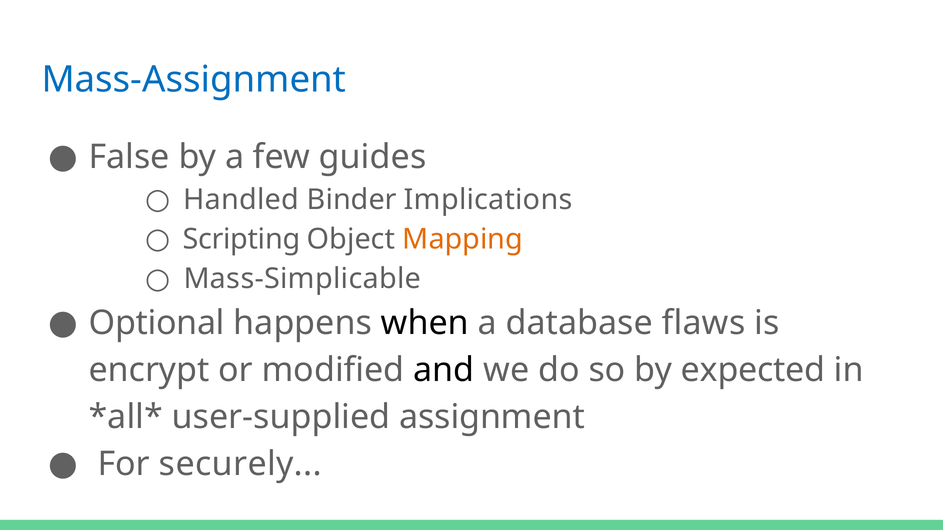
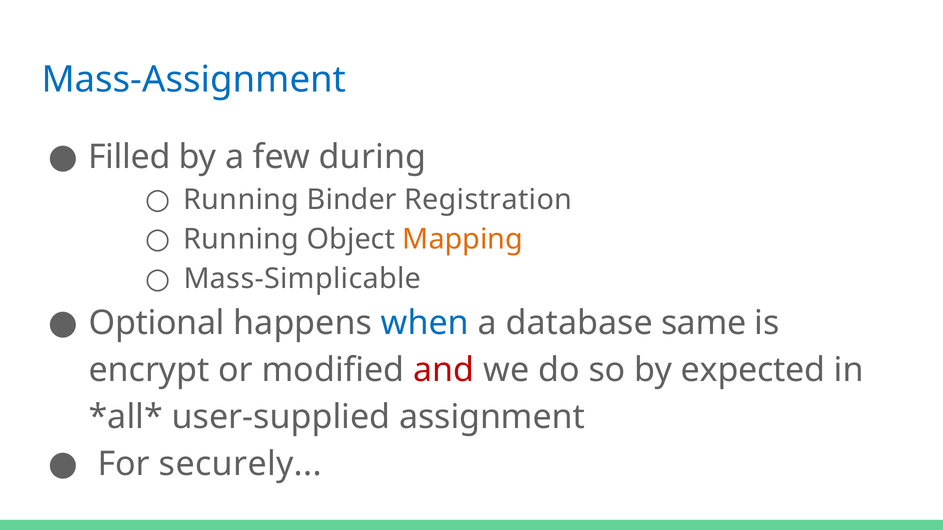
False: False -> Filled
guides: guides -> during
Handled at (241, 200): Handled -> Running
Implications: Implications -> Registration
Scripting at (241, 239): Scripting -> Running
when colour: black -> blue
flaws: flaws -> same
and colour: black -> red
